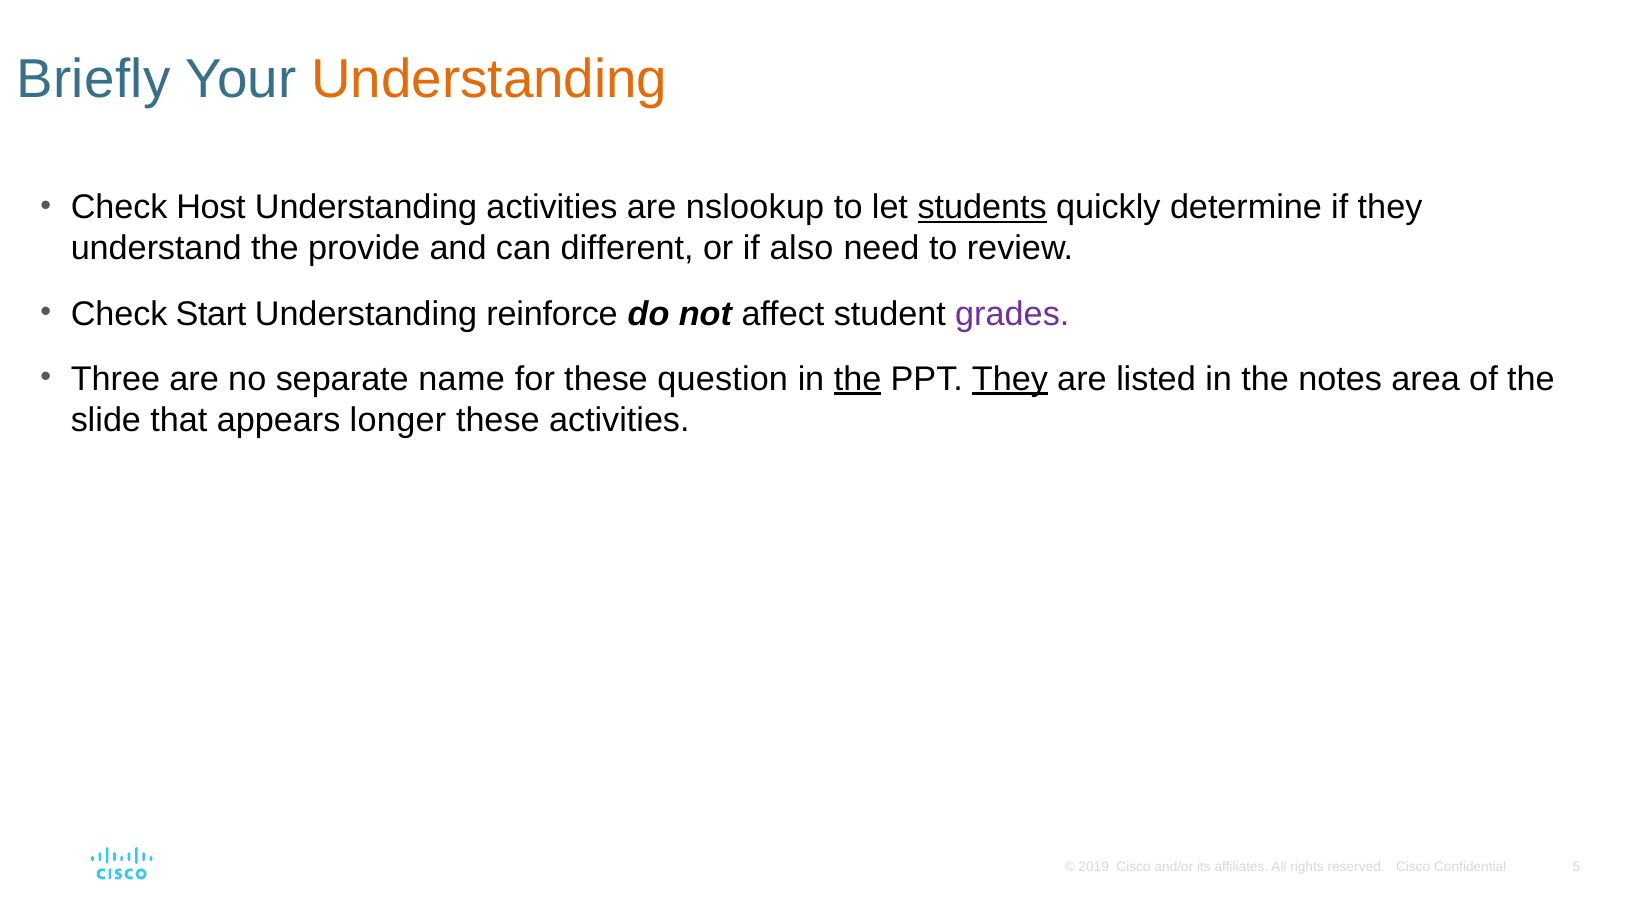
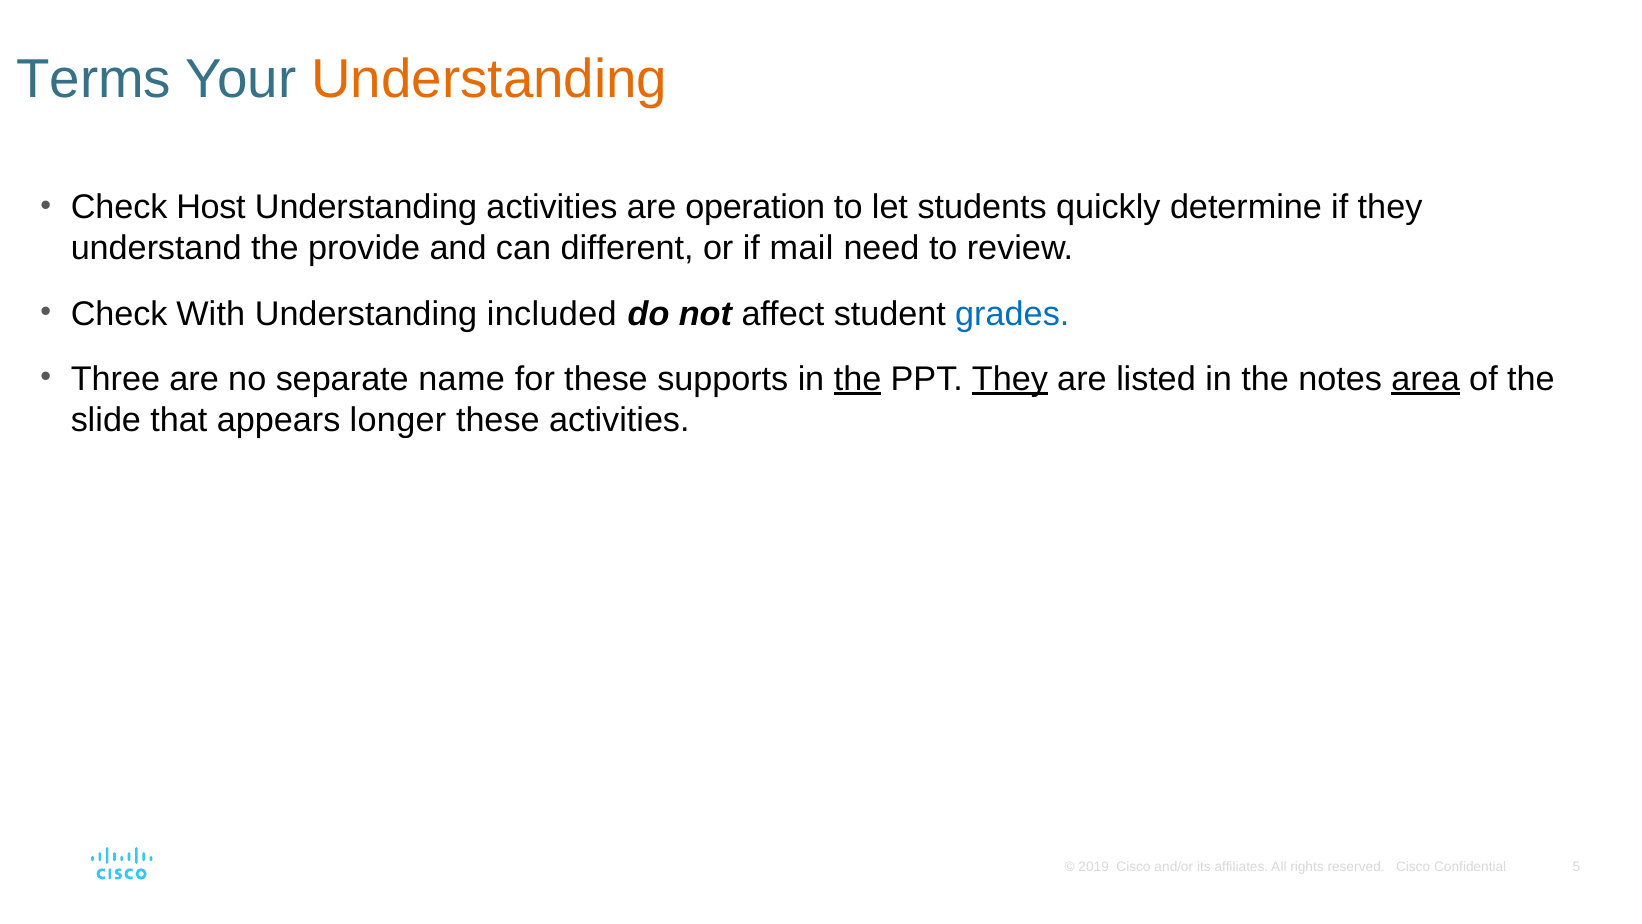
Briefly: Briefly -> Terms
nslookup: nslookup -> operation
students underline: present -> none
also: also -> mail
Start: Start -> With
reinforce: reinforce -> included
grades colour: purple -> blue
question: question -> supports
area underline: none -> present
